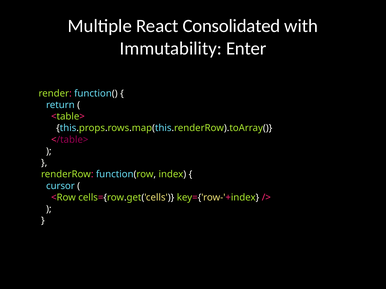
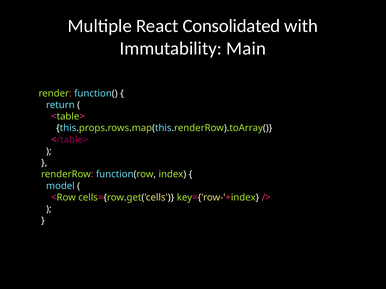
Enter: Enter -> Main
cursor: cursor -> model
